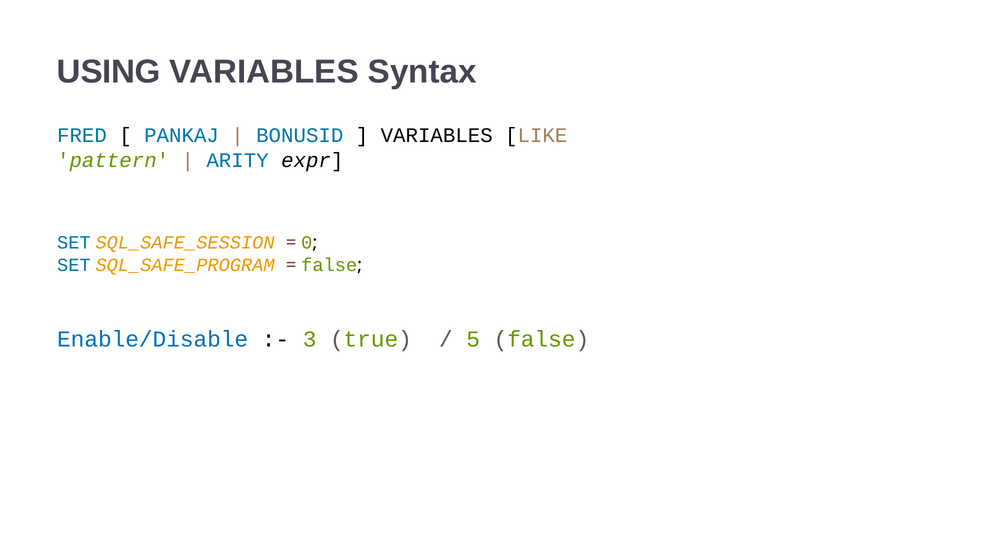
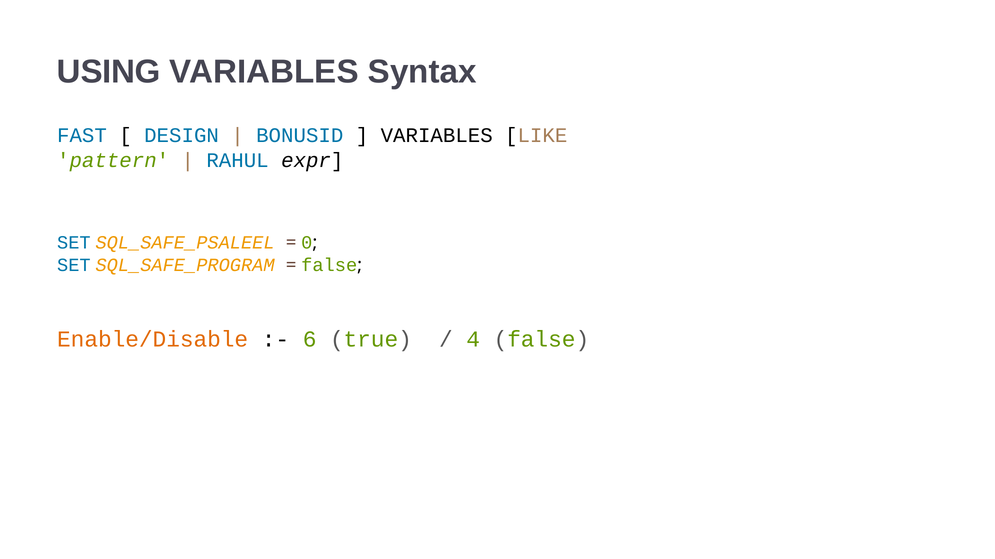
FRED: FRED -> FAST
PANKAJ: PANKAJ -> DESIGN
ARITY: ARITY -> RAHUL
SQL_SAFE_SESSION: SQL_SAFE_SESSION -> SQL_SAFE_PSALEEL
Enable/Disable colour: blue -> orange
3: 3 -> 6
5: 5 -> 4
